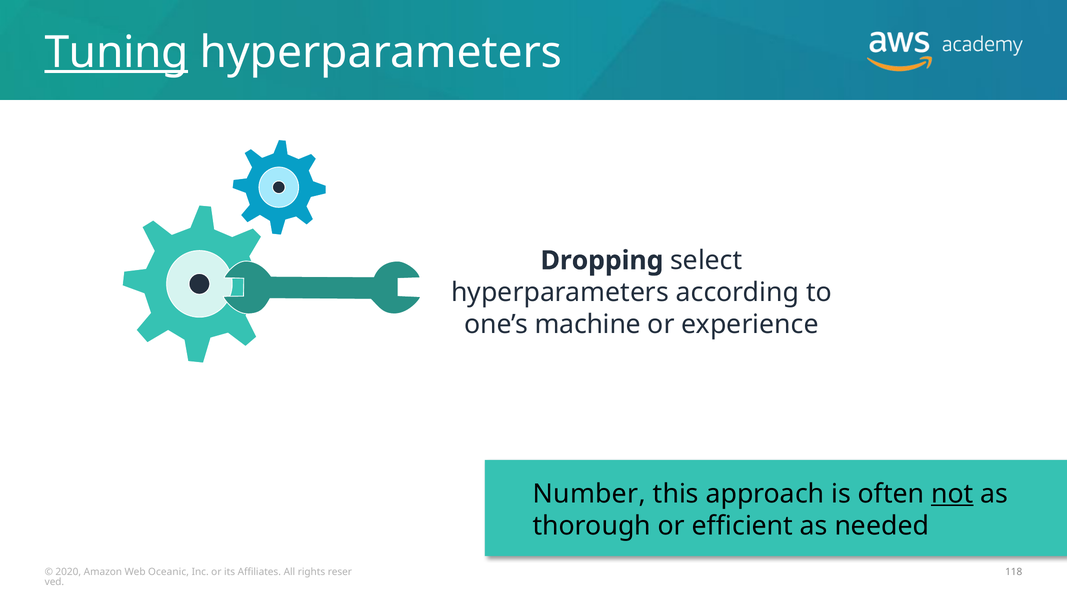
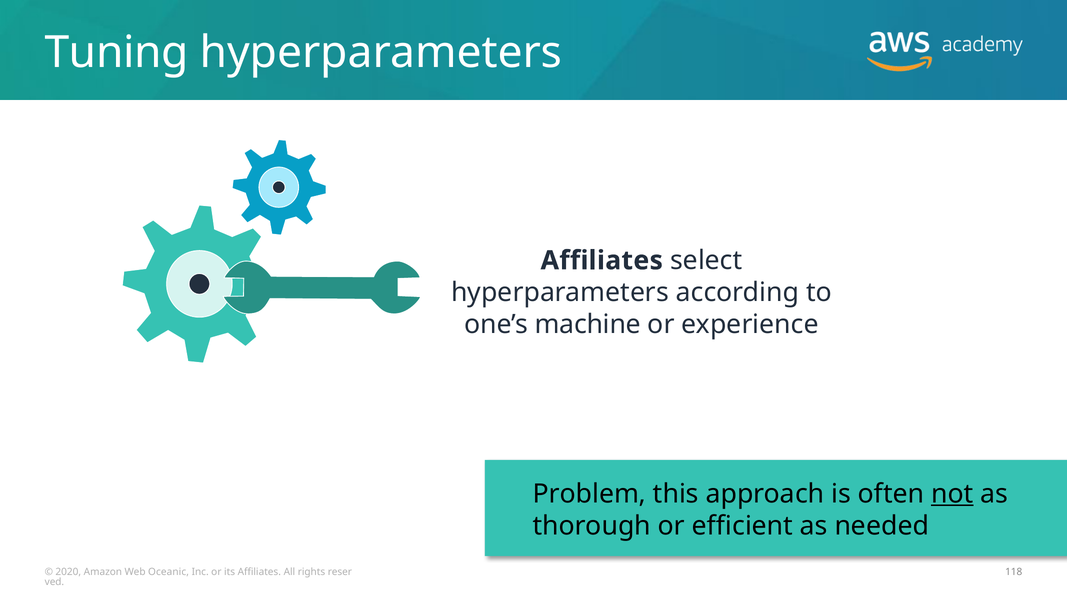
Tuning underline: present -> none
Dropping at (602, 261): Dropping -> Affiliates
Number: Number -> Problem
